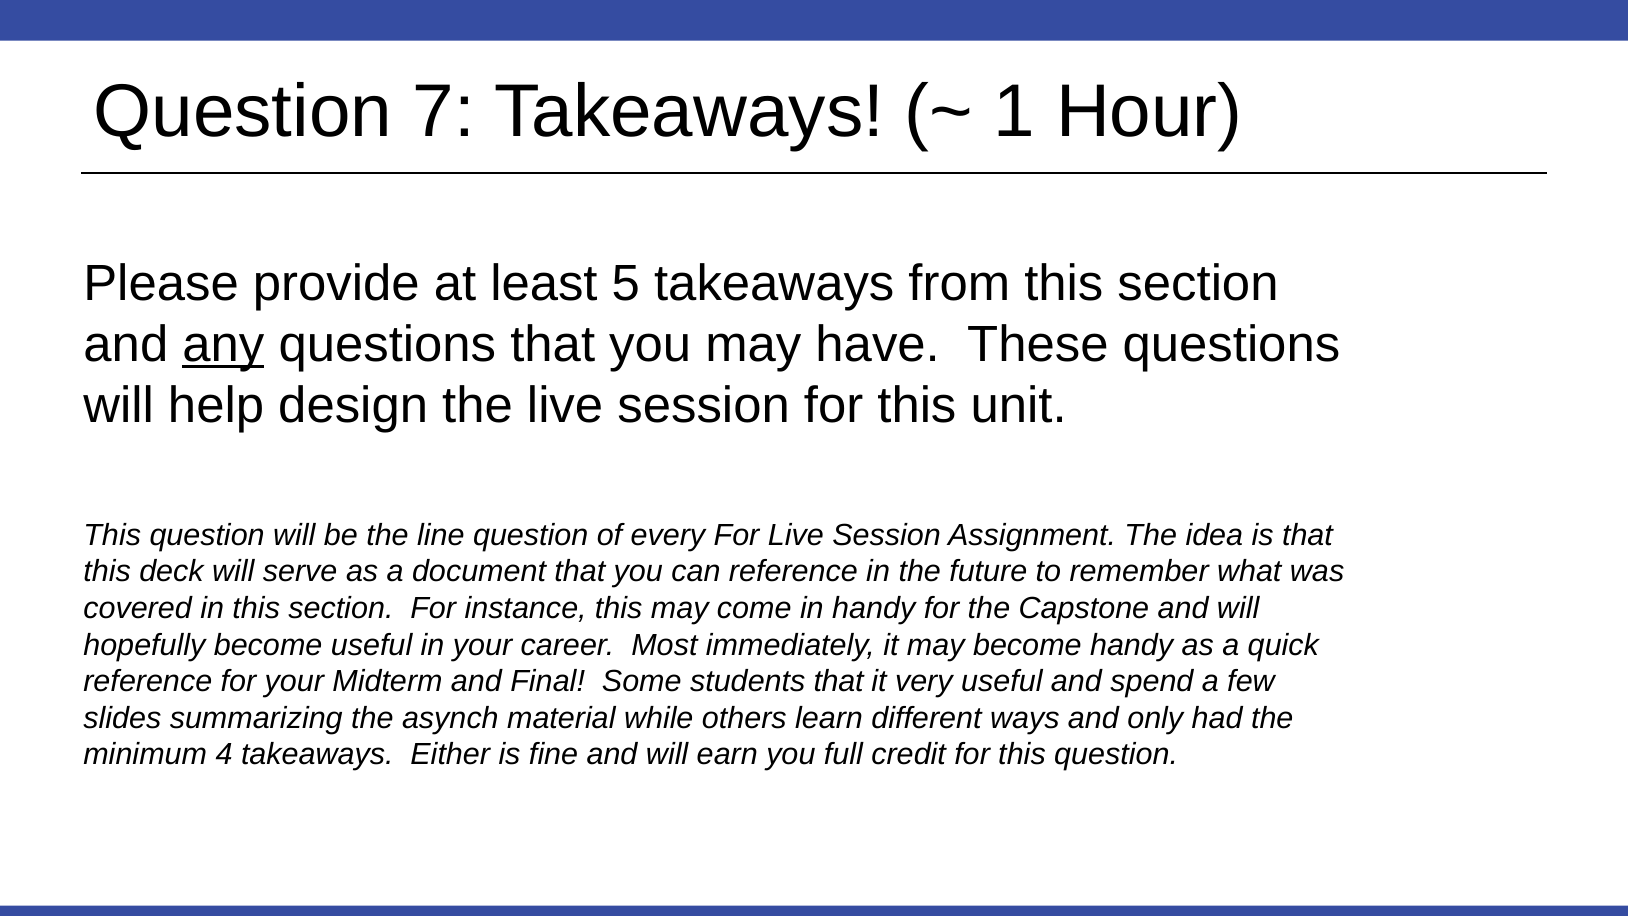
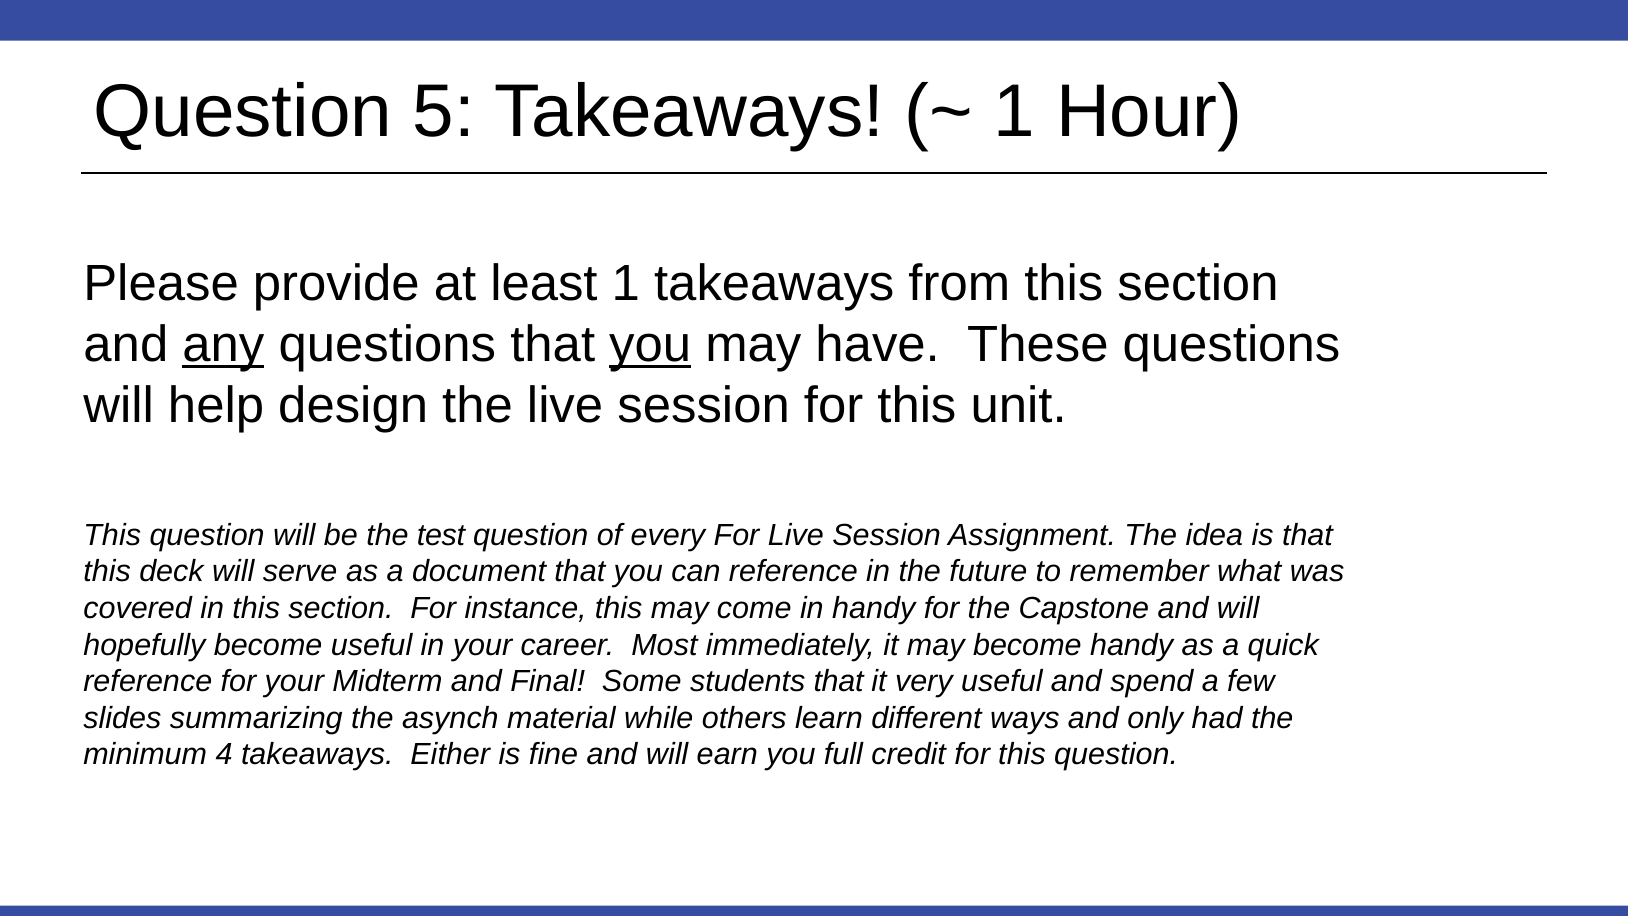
7: 7 -> 5
least 5: 5 -> 1
you at (650, 345) underline: none -> present
line: line -> test
